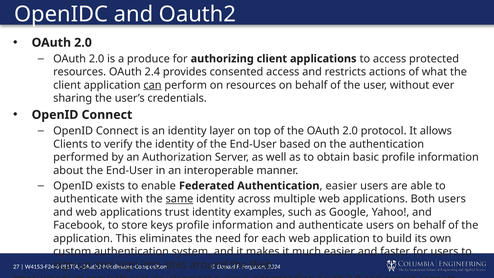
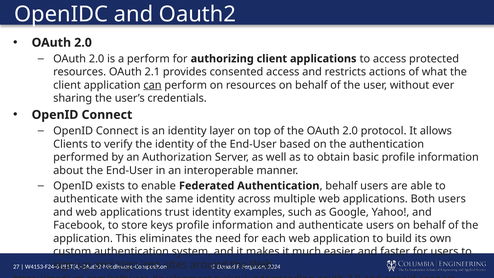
a produce: produce -> perform
2.4: 2.4 -> 2.1
Authentication easier: easier -> behalf
same underline: present -> none
